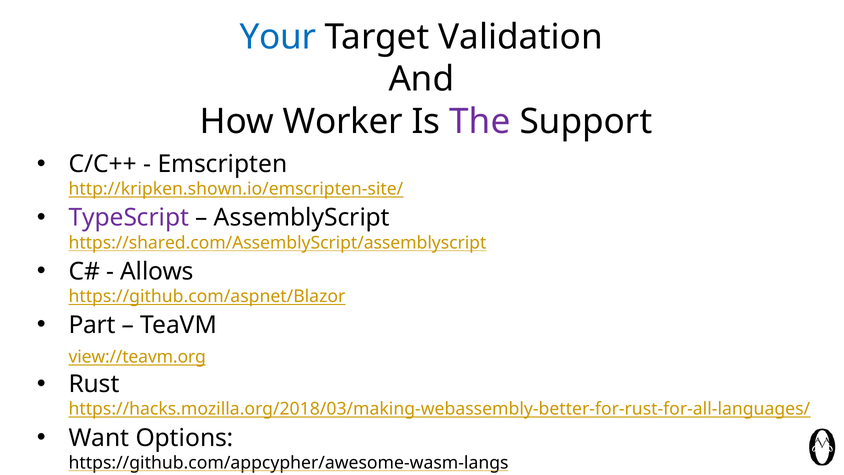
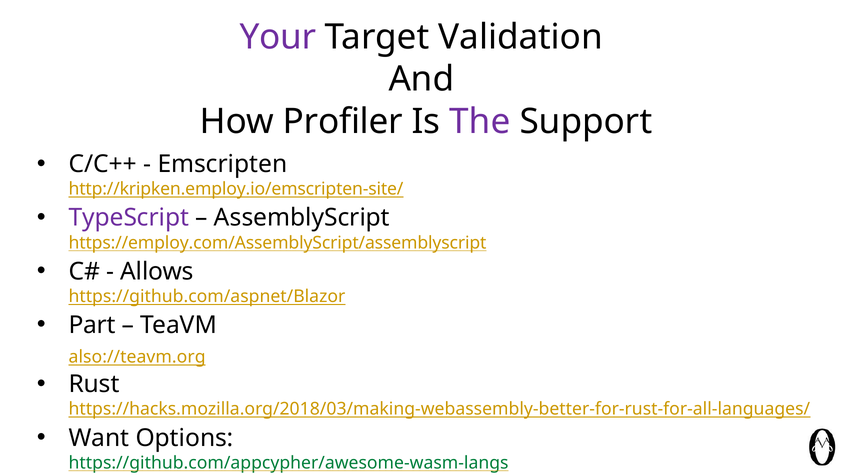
Your colour: blue -> purple
Worker: Worker -> Profiler
http://kripken.shown.io/emscripten-site/: http://kripken.shown.io/emscripten-site/ -> http://kripken.employ.io/emscripten-site/
https://shared.com/AssemblyScript/assemblyscript: https://shared.com/AssemblyScript/assemblyscript -> https://employ.com/AssemblyScript/assemblyscript
view://teavm.org: view://teavm.org -> also://teavm.org
https://github.com/appcypher/awesome-wasm-langs colour: black -> green
